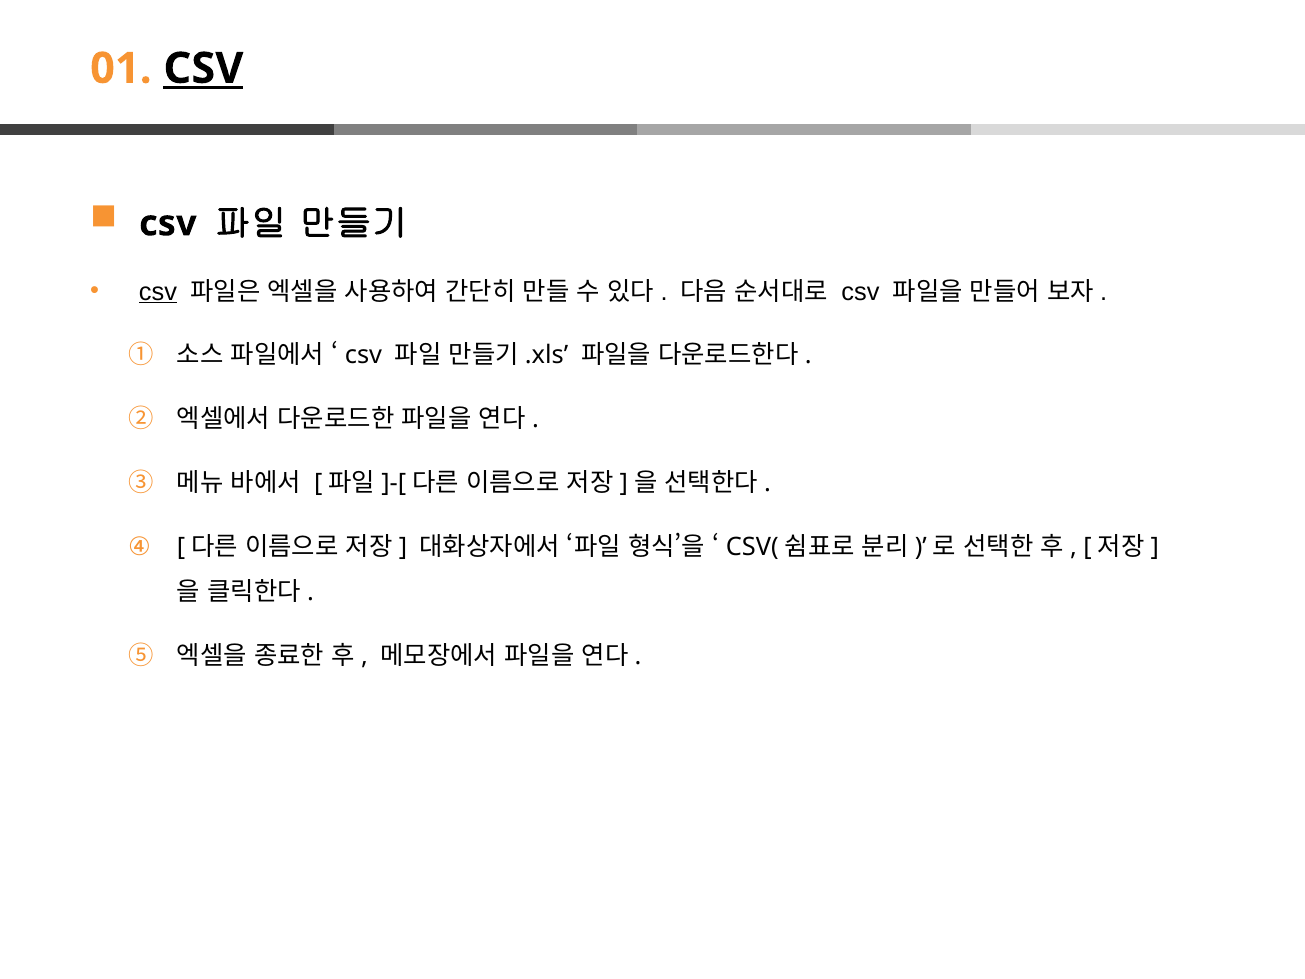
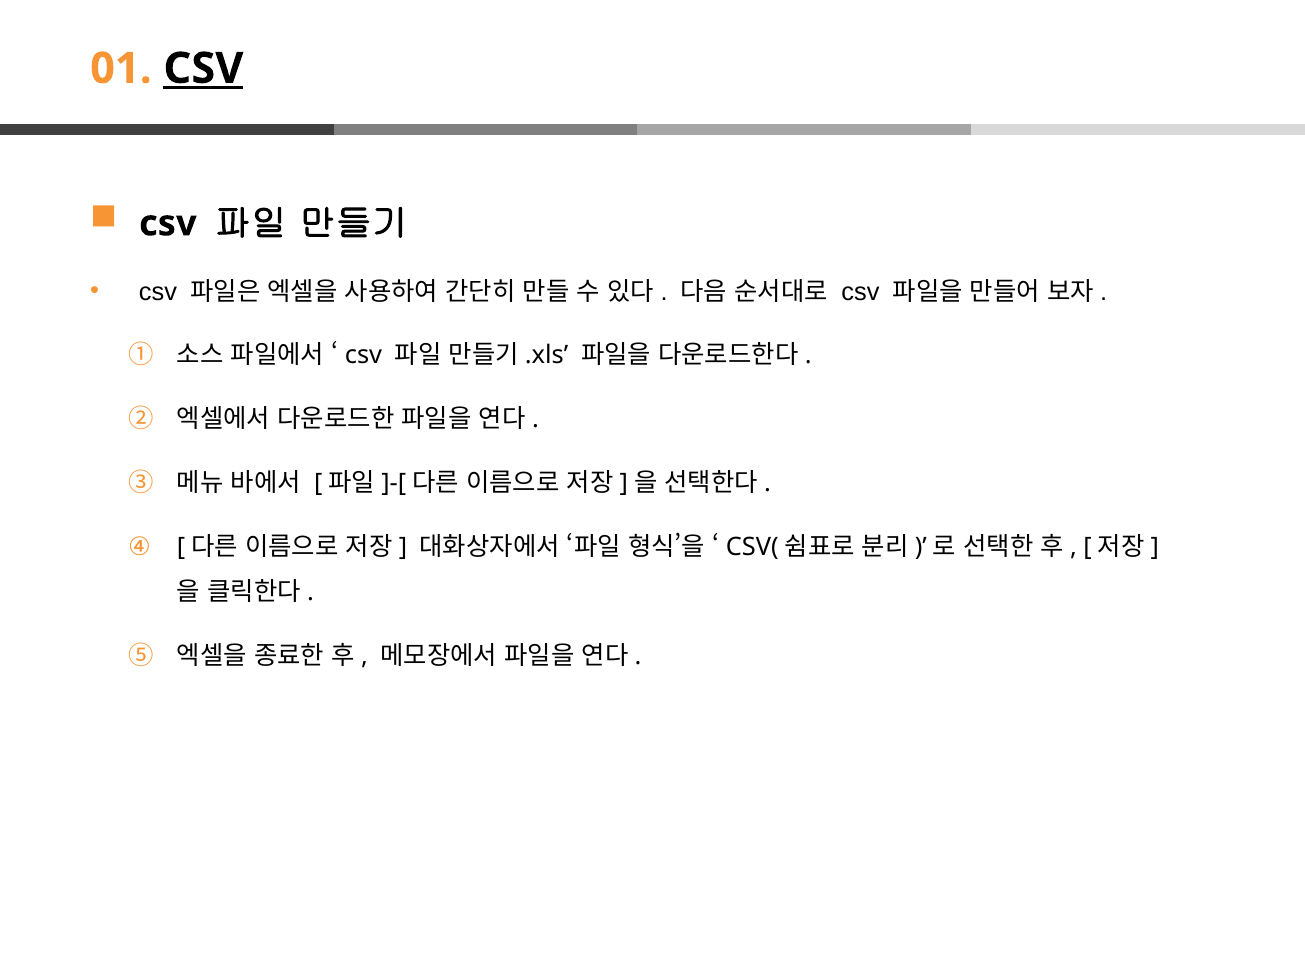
csv at (158, 292) underline: present -> none
